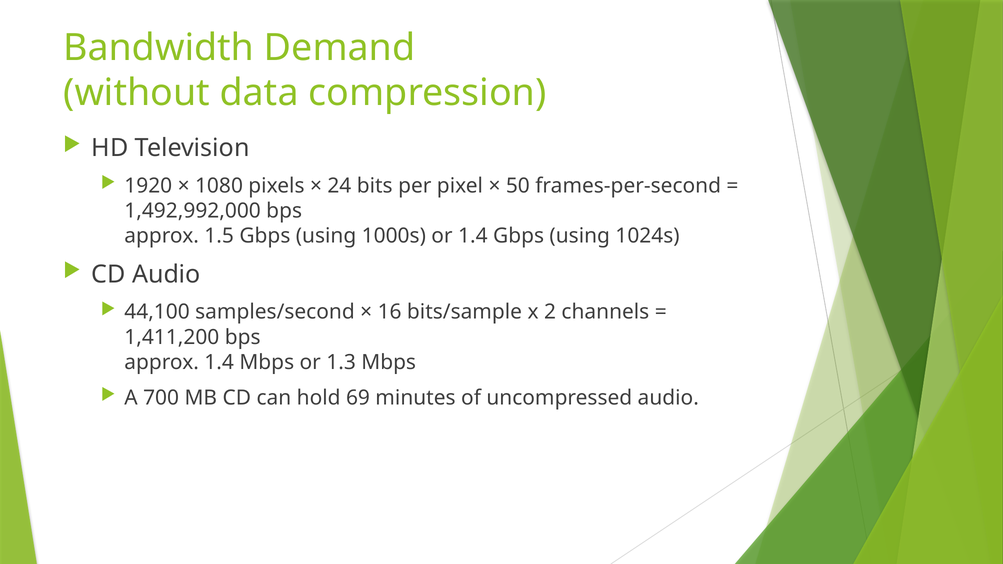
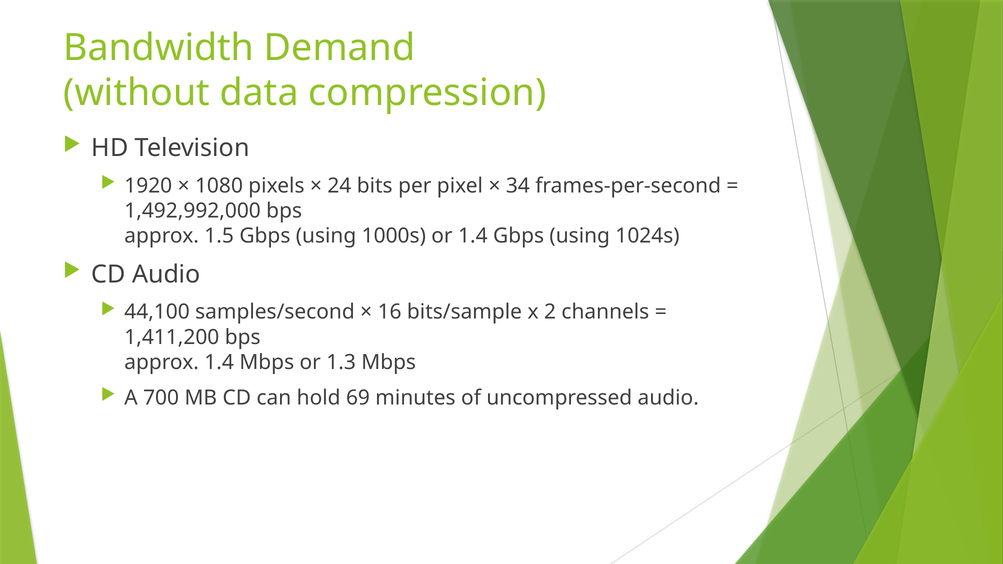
50: 50 -> 34
